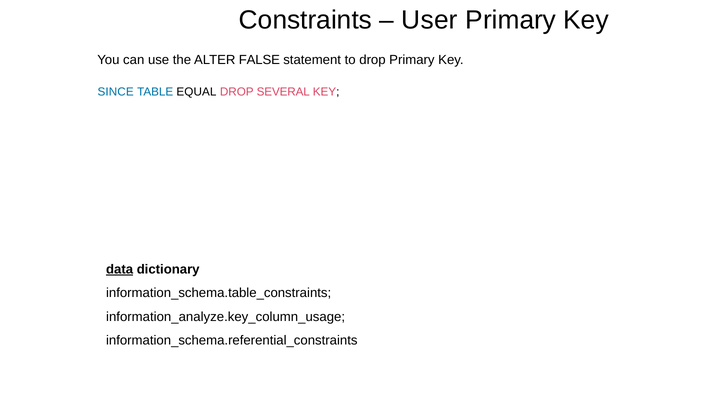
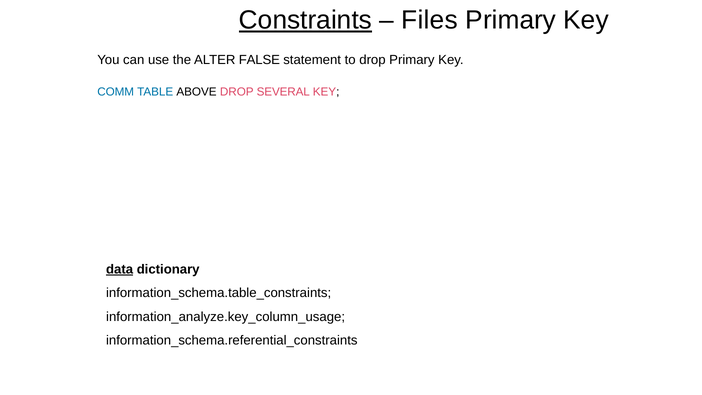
Constraints underline: none -> present
User: User -> Files
SINCE: SINCE -> COMM
EQUAL: EQUAL -> ABOVE
